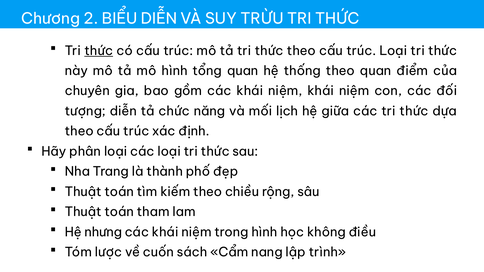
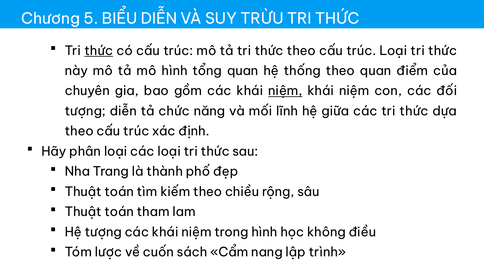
2: 2 -> 5
niệm at (285, 91) underline: none -> present
lịch: lịch -> lĩnh
Hệ nhưng: nhưng -> tượng
